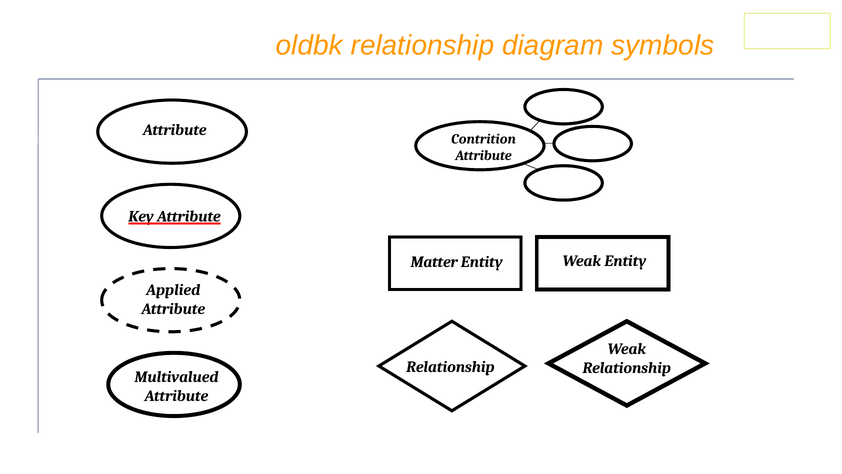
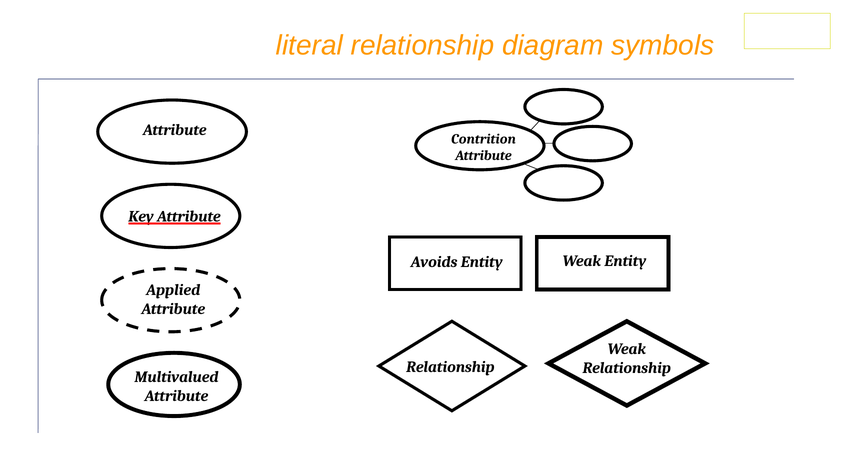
oldbk: oldbk -> literal
Matter: Matter -> Avoids
